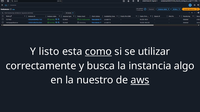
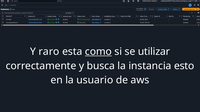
listo: listo -> raro
algo: algo -> esto
nuestro: nuestro -> usuario
aws underline: present -> none
